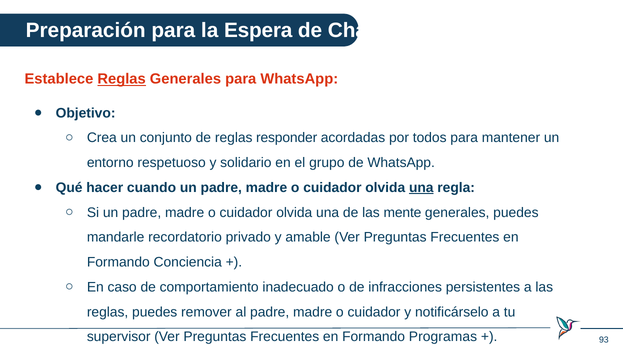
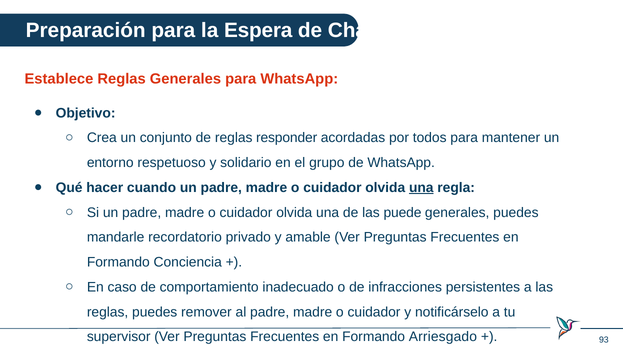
Reglas at (122, 79) underline: present -> none
mente: mente -> puede
Programas: Programas -> Arriesgado
